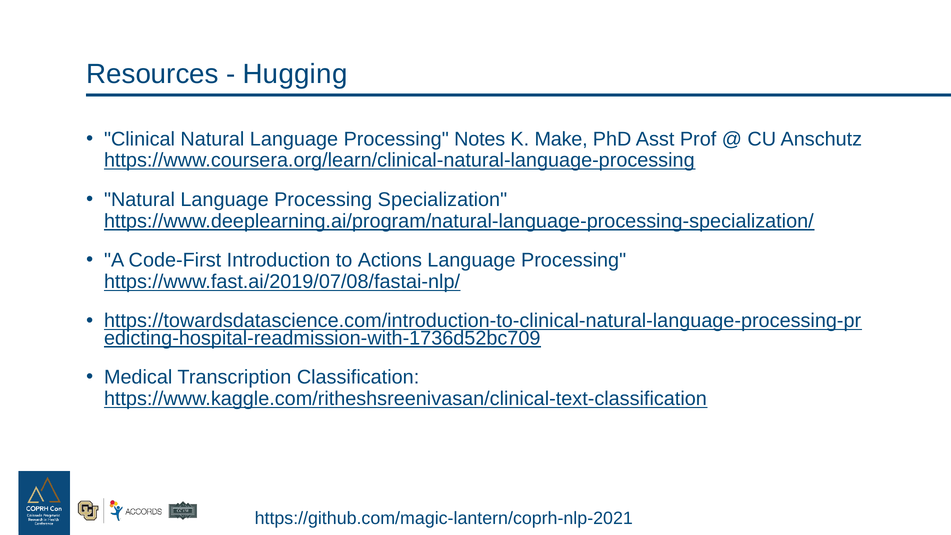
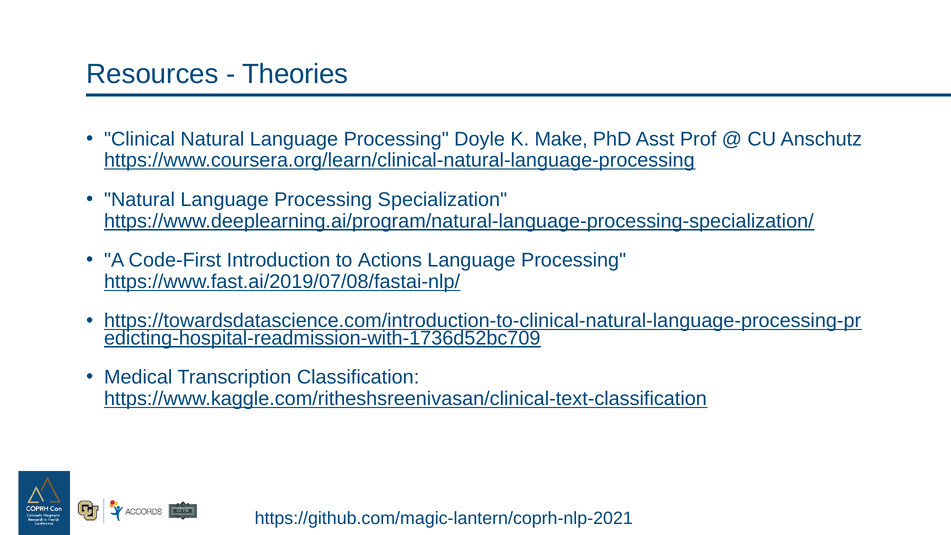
Hugging: Hugging -> Theories
Notes: Notes -> Doyle
